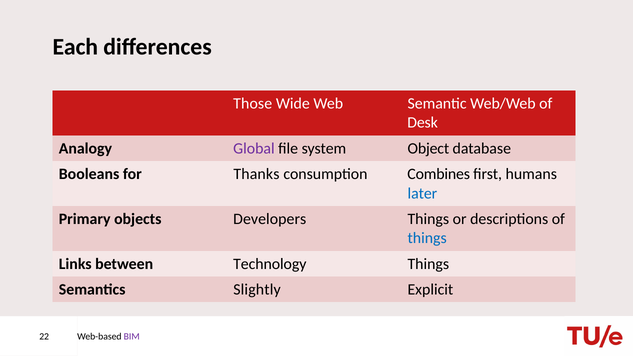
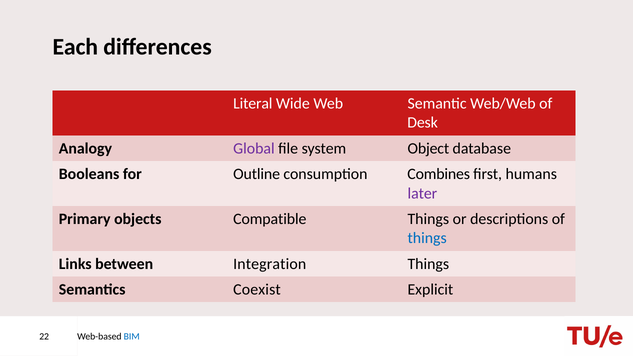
Those: Those -> Literal
Thanks: Thanks -> Outline
later colour: blue -> purple
Developers: Developers -> Compatible
Technology: Technology -> Integration
Slightly: Slightly -> Coexist
BIM colour: purple -> blue
